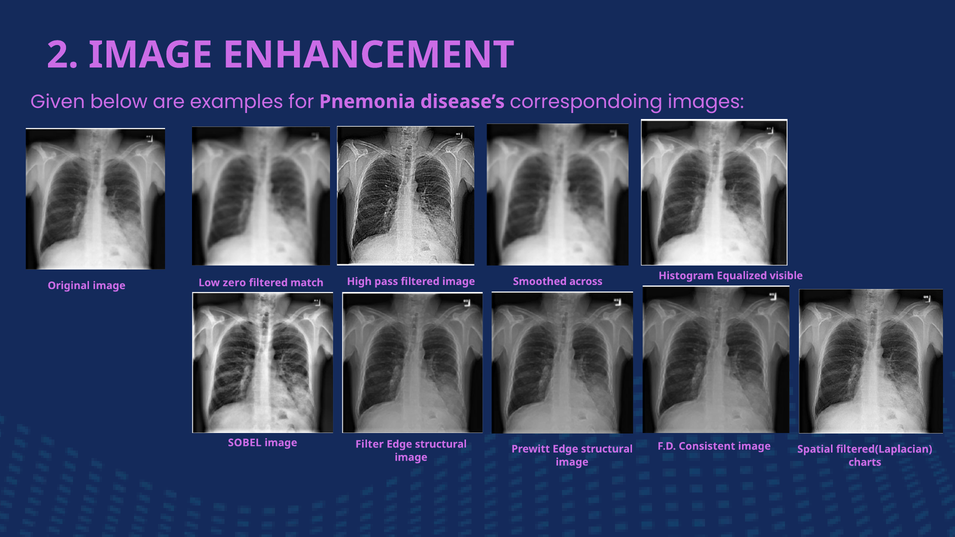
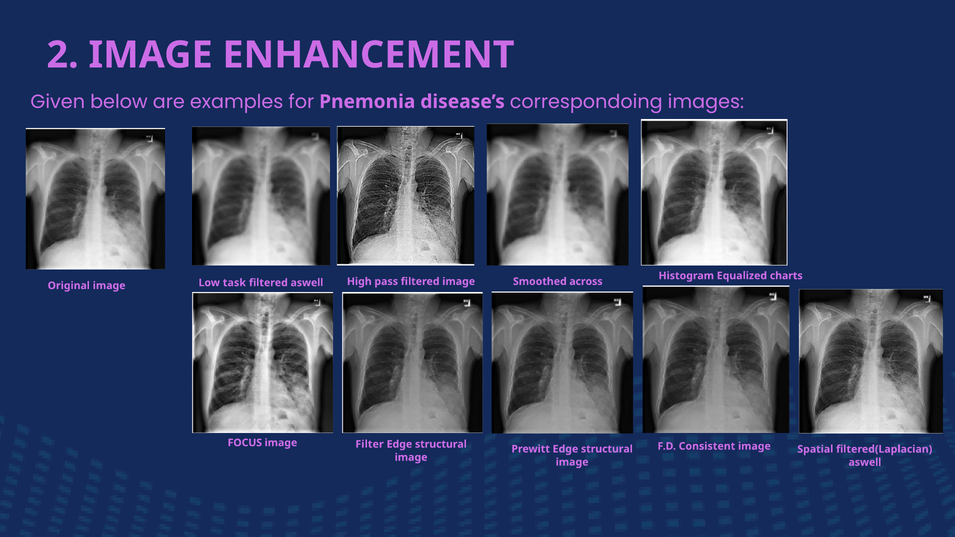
visible: visible -> charts
zero: zero -> task
filtered match: match -> aswell
SOBEL: SOBEL -> FOCUS
charts at (865, 462): charts -> aswell
